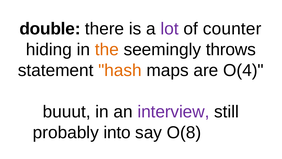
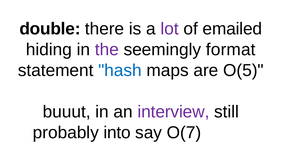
counter: counter -> emailed
the colour: orange -> purple
throws: throws -> format
hash colour: orange -> blue
O(4: O(4 -> O(5
O(8: O(8 -> O(7
